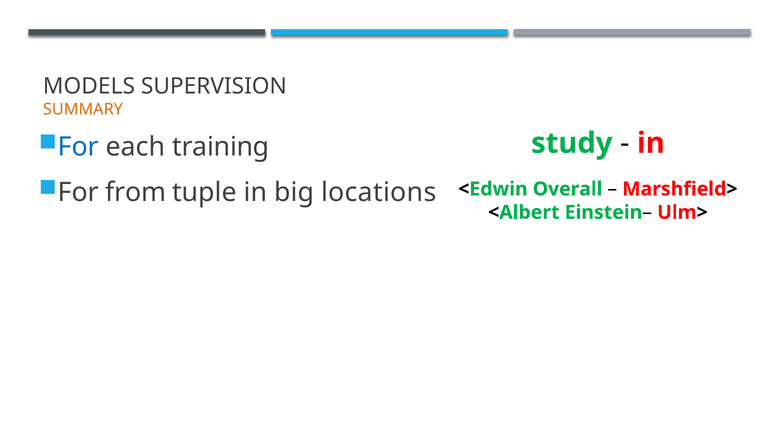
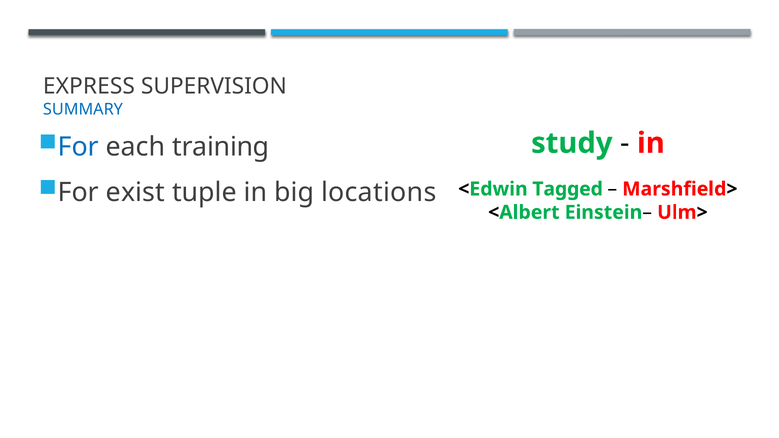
MODELS: MODELS -> EXPRESS
SUMMARY colour: orange -> blue
from: from -> exist
Overall: Overall -> Tagged
